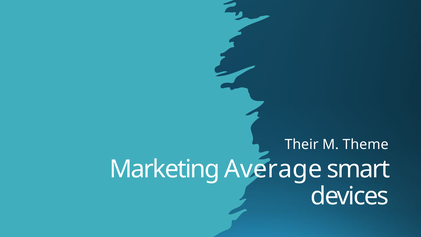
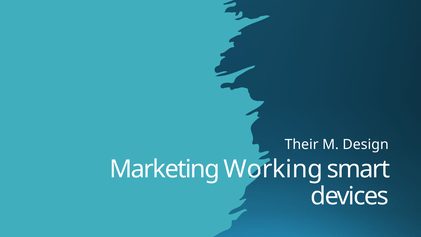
Theme: Theme -> Design
Average: Average -> Working
